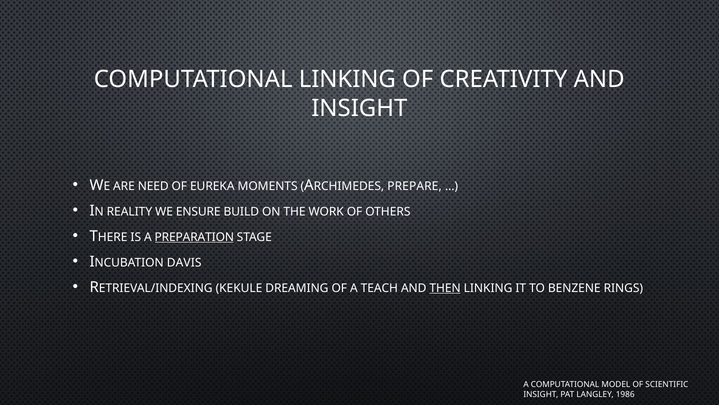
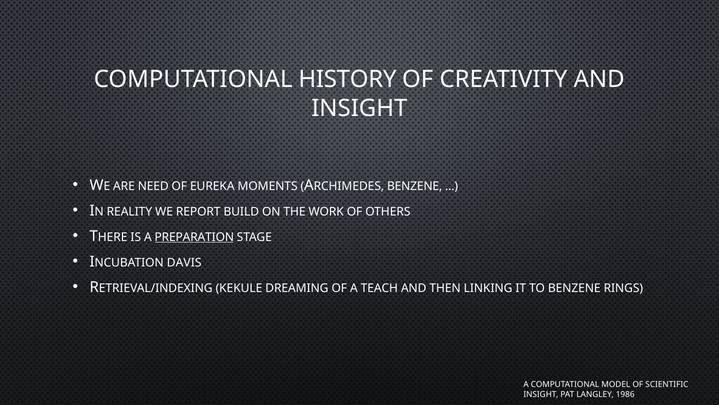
COMPUTATIONAL LINKING: LINKING -> HISTORY
PREPARE at (415, 186): PREPARE -> BENZENE
ENSURE: ENSURE -> REPORT
THEN underline: present -> none
